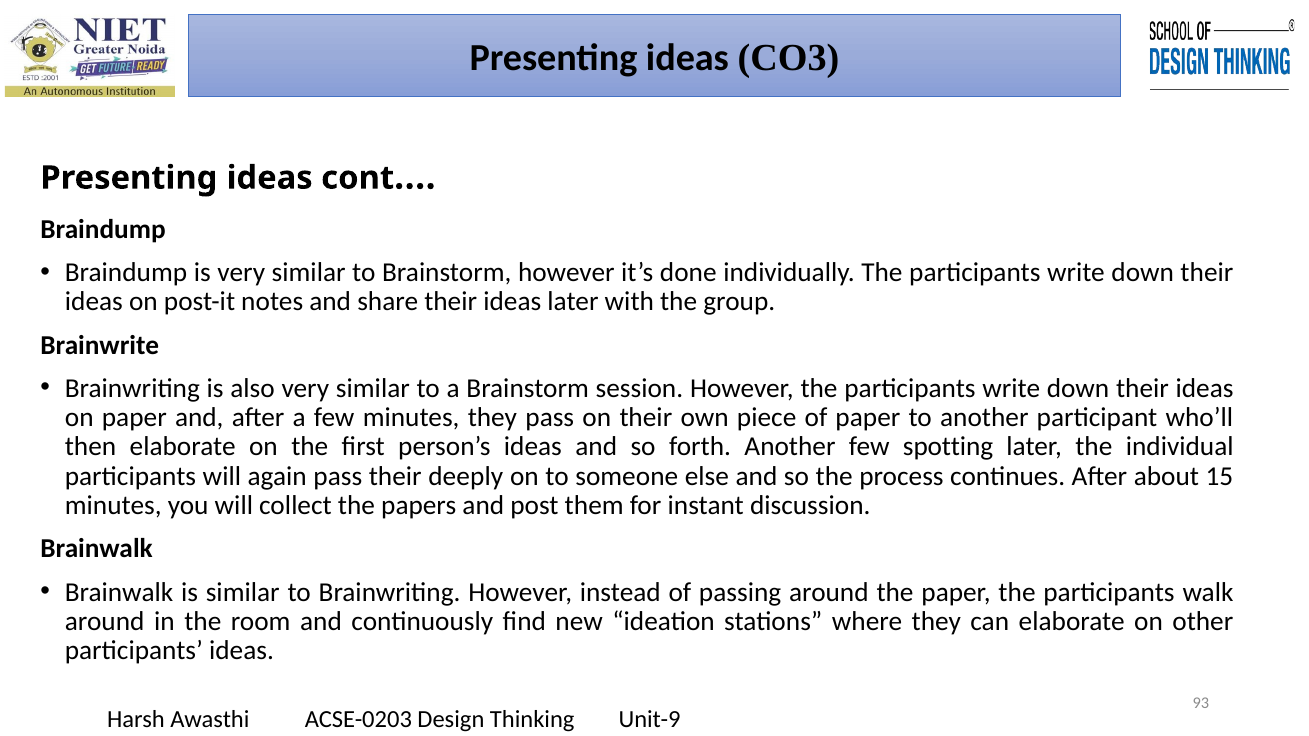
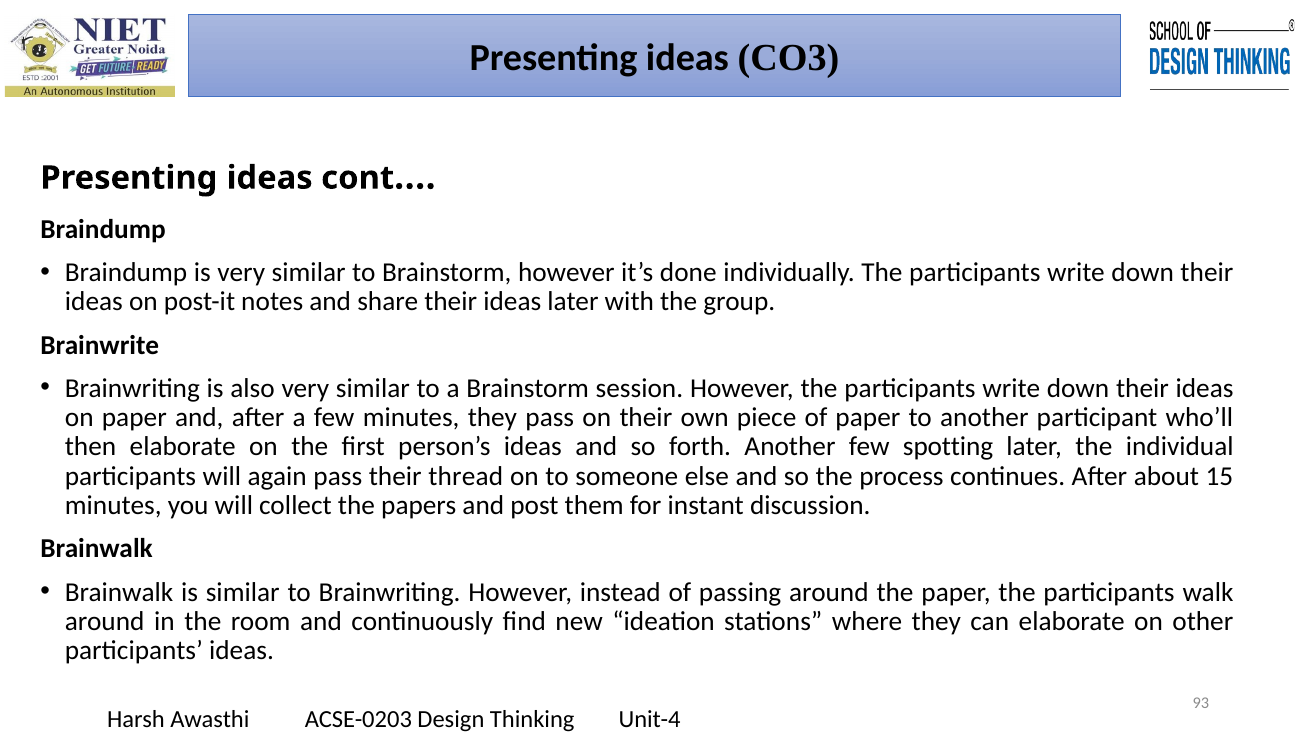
deeply: deeply -> thread
Unit-9: Unit-9 -> Unit-4
